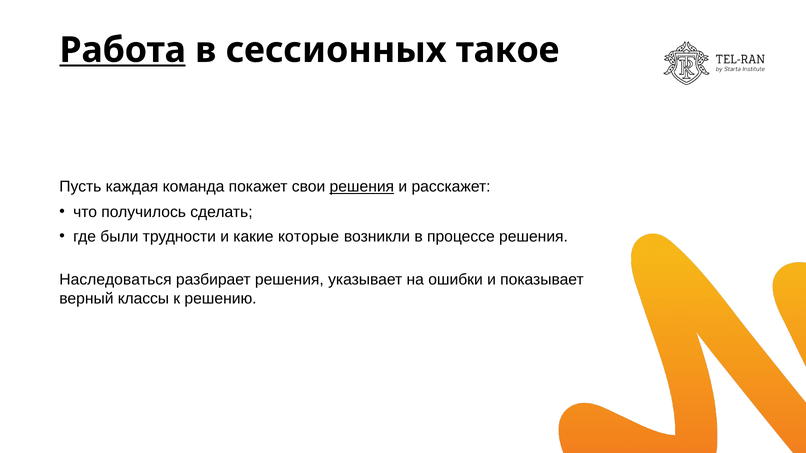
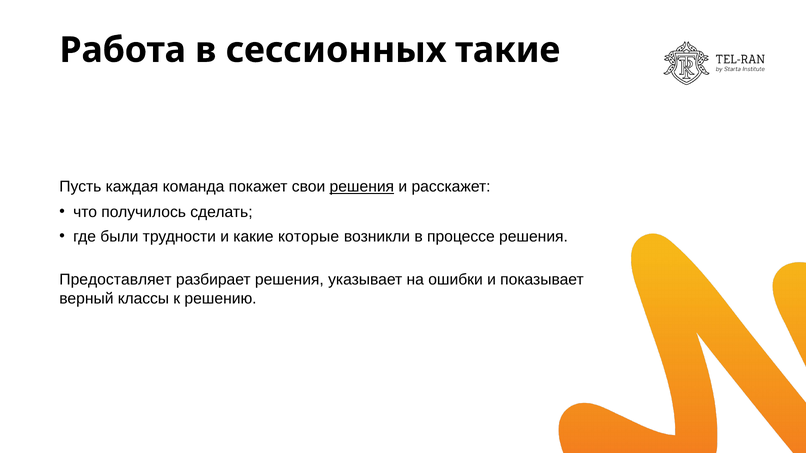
Работа underline: present -> none
такое: такое -> такие
Наследоваться: Наследоваться -> Предоставляет
